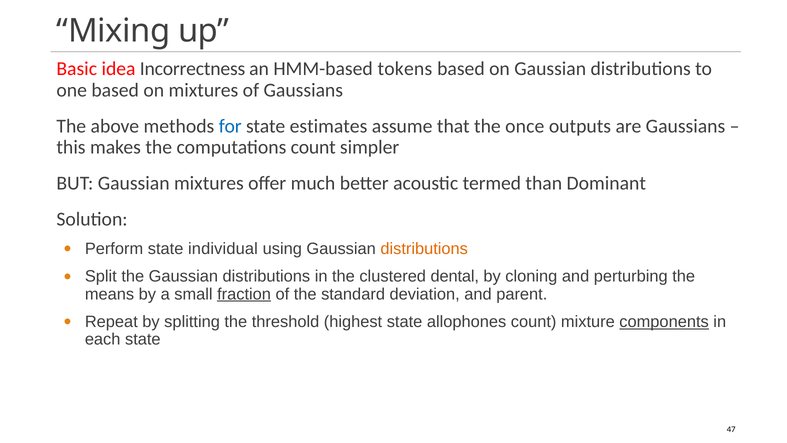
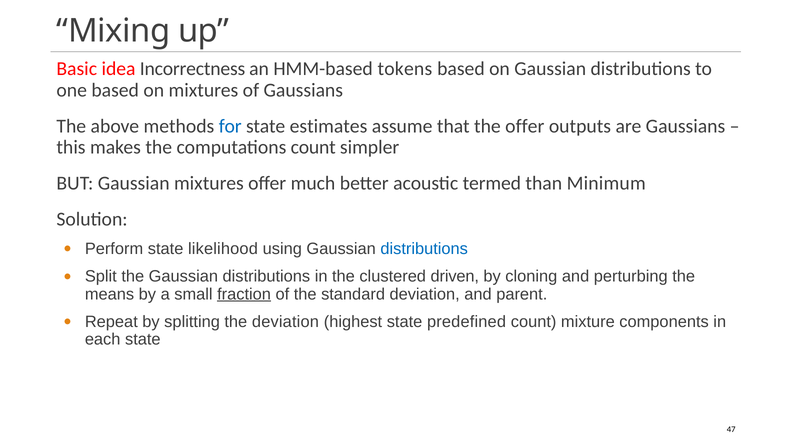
the once: once -> offer
Dominant: Dominant -> Minimum
individual: individual -> likelihood
distributions at (424, 249) colour: orange -> blue
dental: dental -> driven
the threshold: threshold -> deviation
allophones: allophones -> predefined
components underline: present -> none
